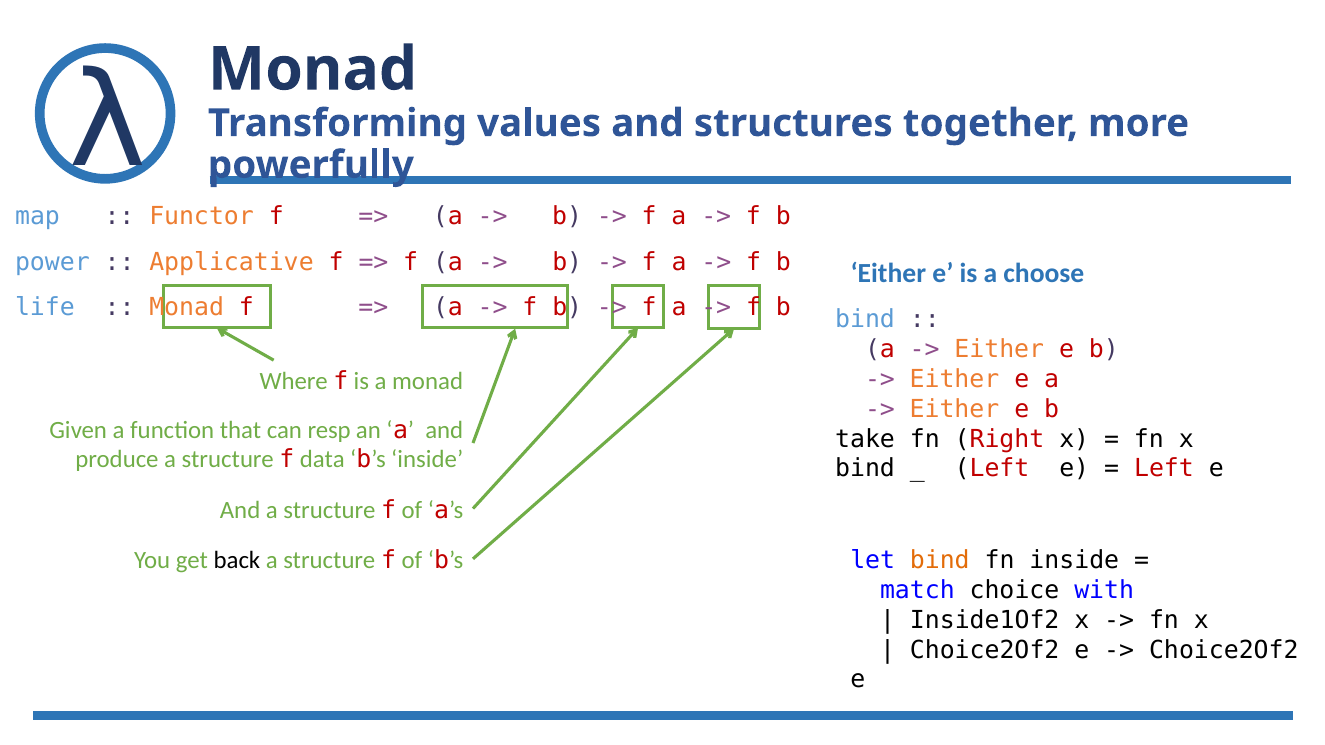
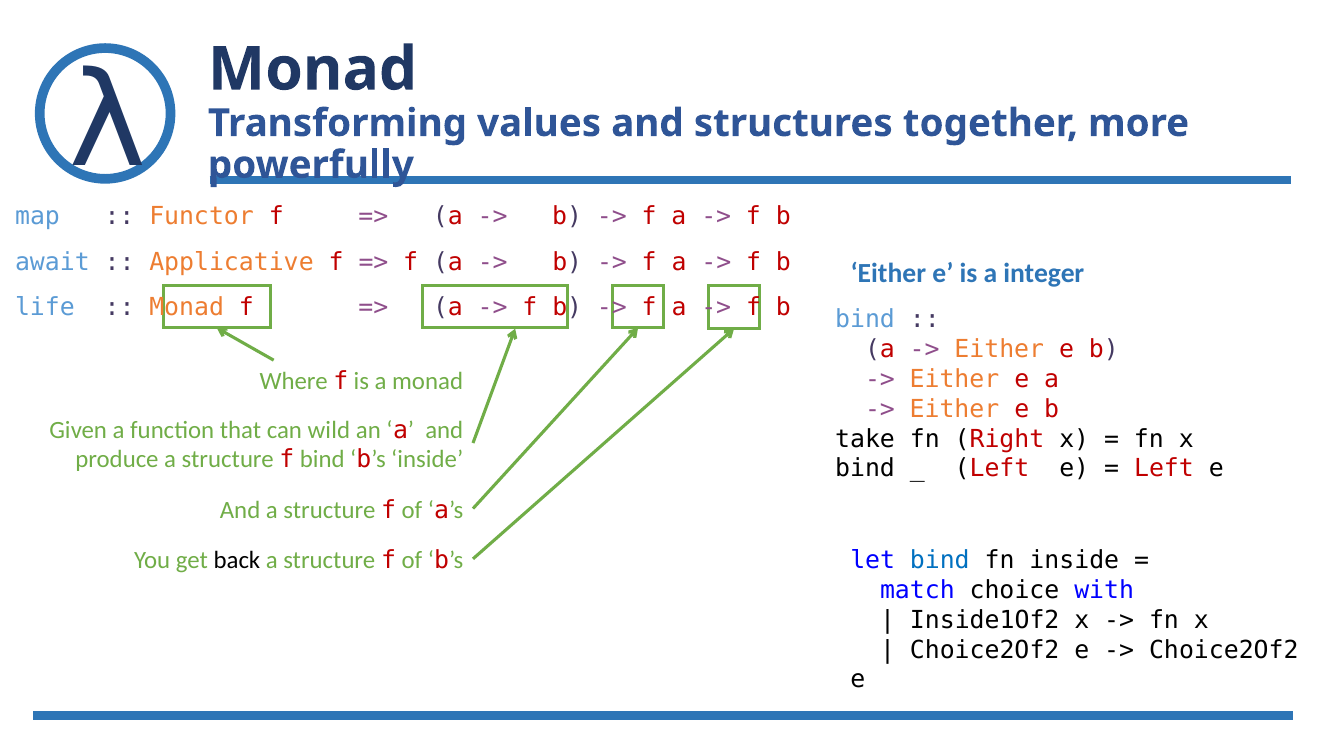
power: power -> await
choose: choose -> integer
resp: resp -> wild
f data: data -> bind
bind at (940, 561) colour: orange -> blue
